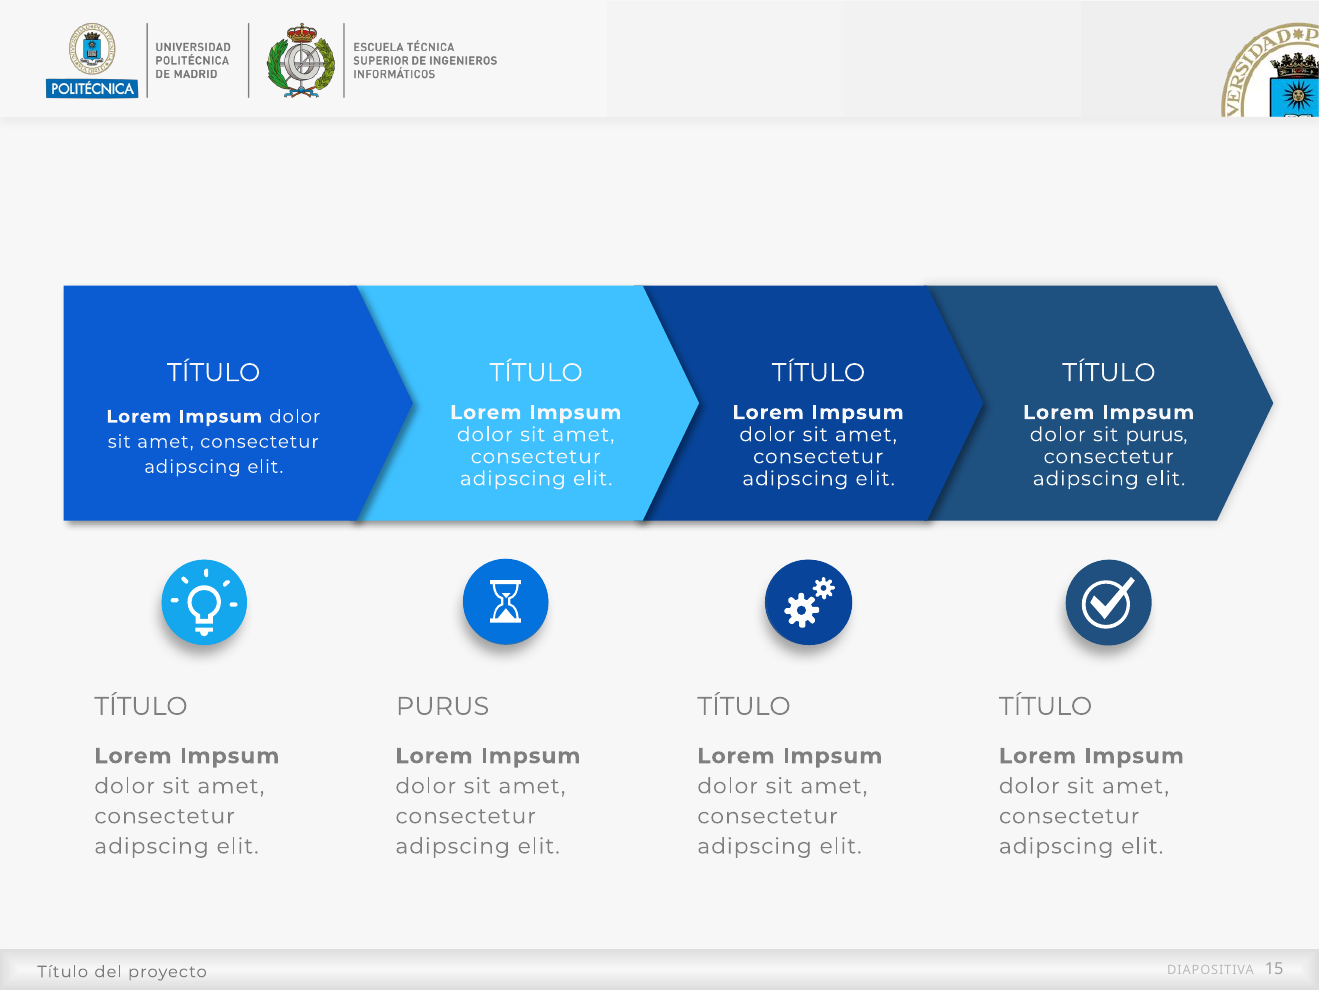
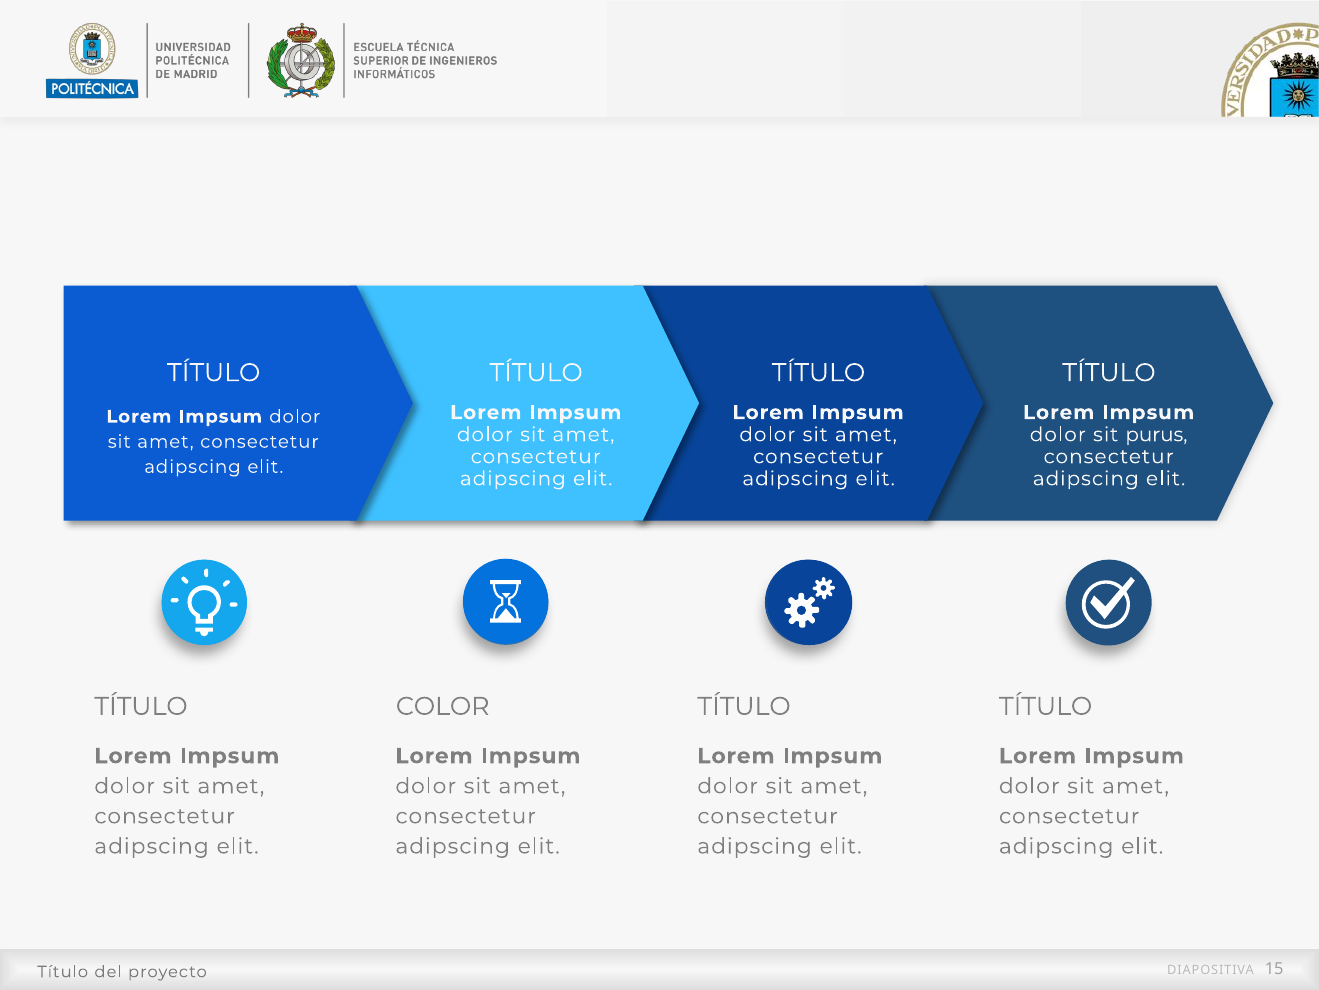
PURUS at (443, 706): PURUS -> COLOR
